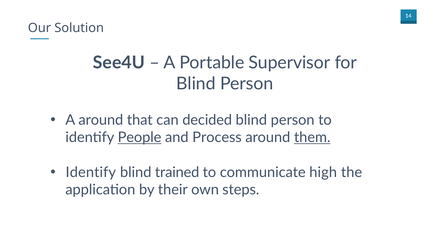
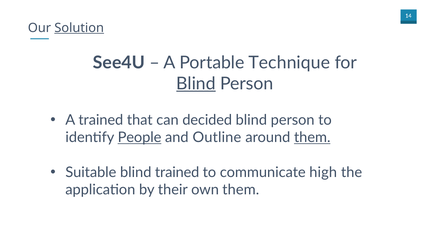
Solution underline: none -> present
Supervisor: Supervisor -> Technique
Blind at (196, 84) underline: none -> present
A around: around -> trained
Process: Process -> Outline
Identify at (91, 173): Identify -> Suitable
own steps: steps -> them
